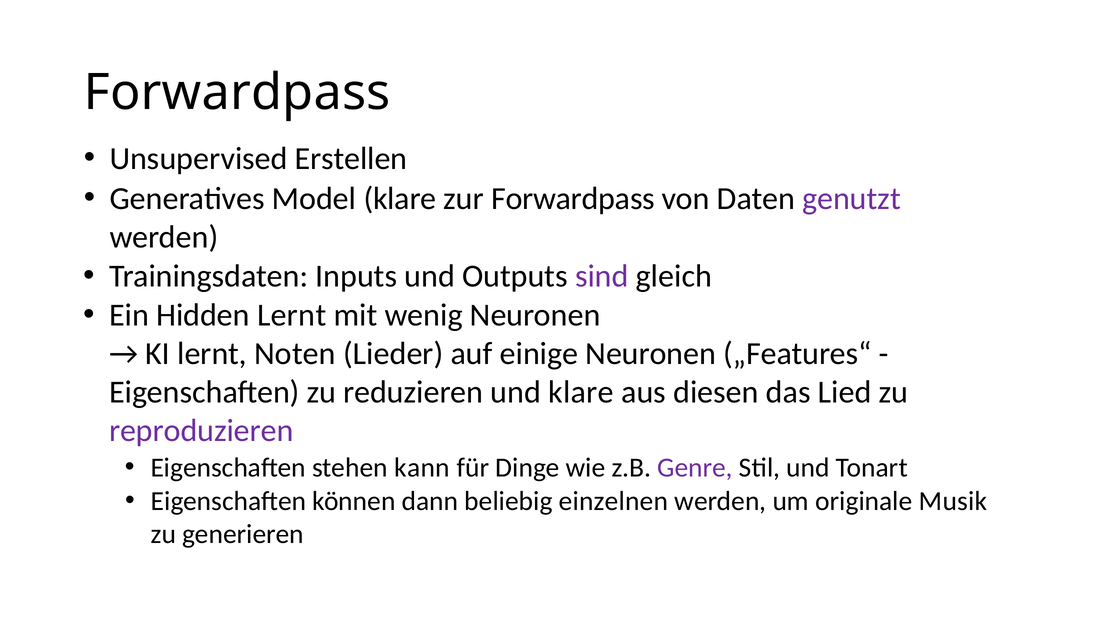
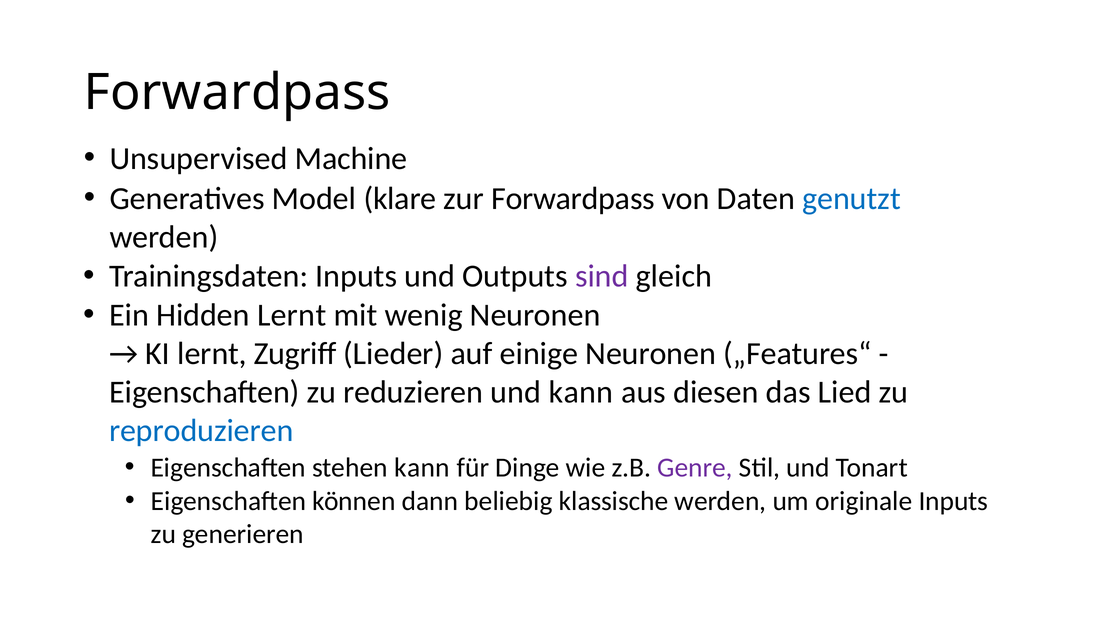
Erstellen: Erstellen -> Machine
genutzt colour: purple -> blue
Noten: Noten -> Zugriff
und klare: klare -> kann
reproduzieren colour: purple -> blue
einzelnen: einzelnen -> klassische
originale Musik: Musik -> Inputs
